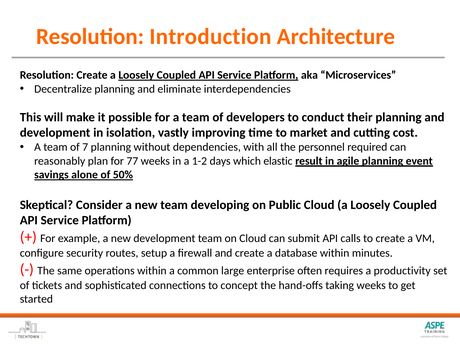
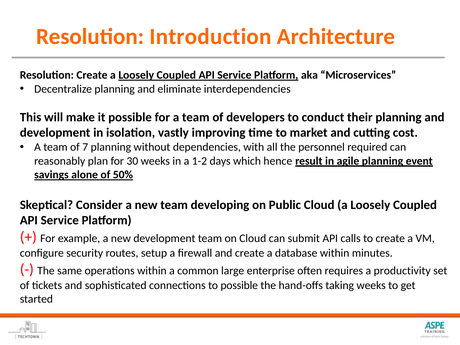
77: 77 -> 30
elastic: elastic -> hence
to concept: concept -> possible
